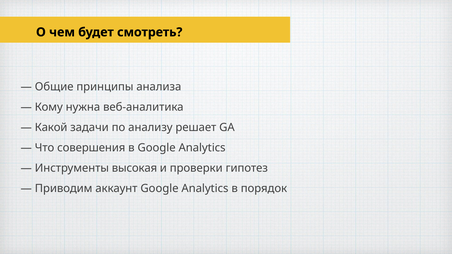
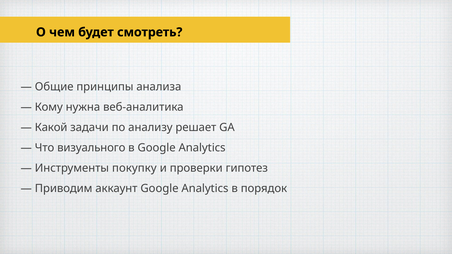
совершения: совершения -> визуального
высокая: высокая -> покупку
